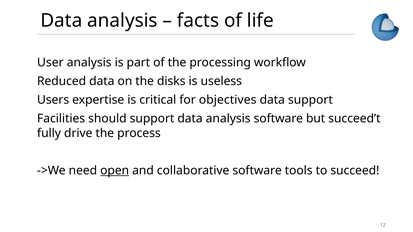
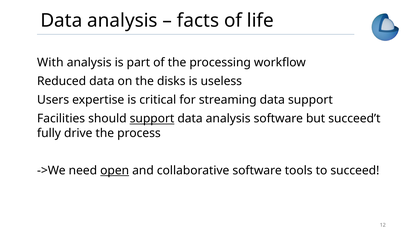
User: User -> With
objectives: objectives -> streaming
support at (152, 119) underline: none -> present
